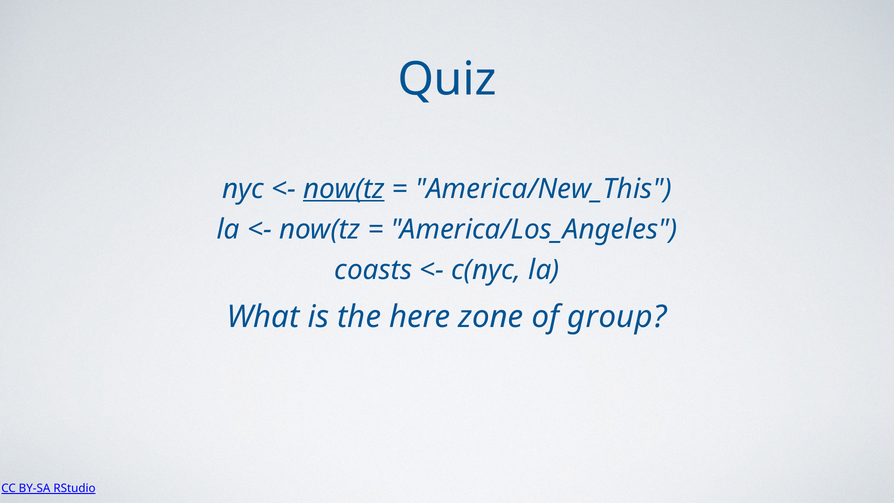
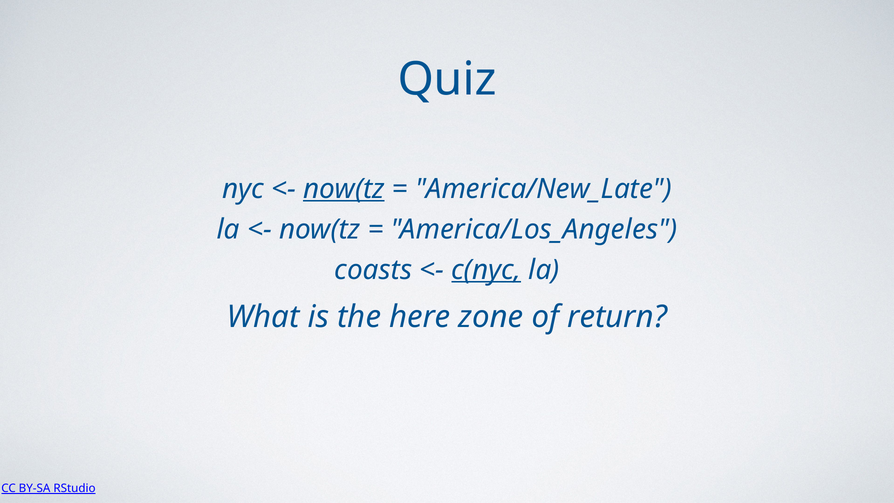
America/New_This: America/New_This -> America/New_Late
c(nyc underline: none -> present
group: group -> return
